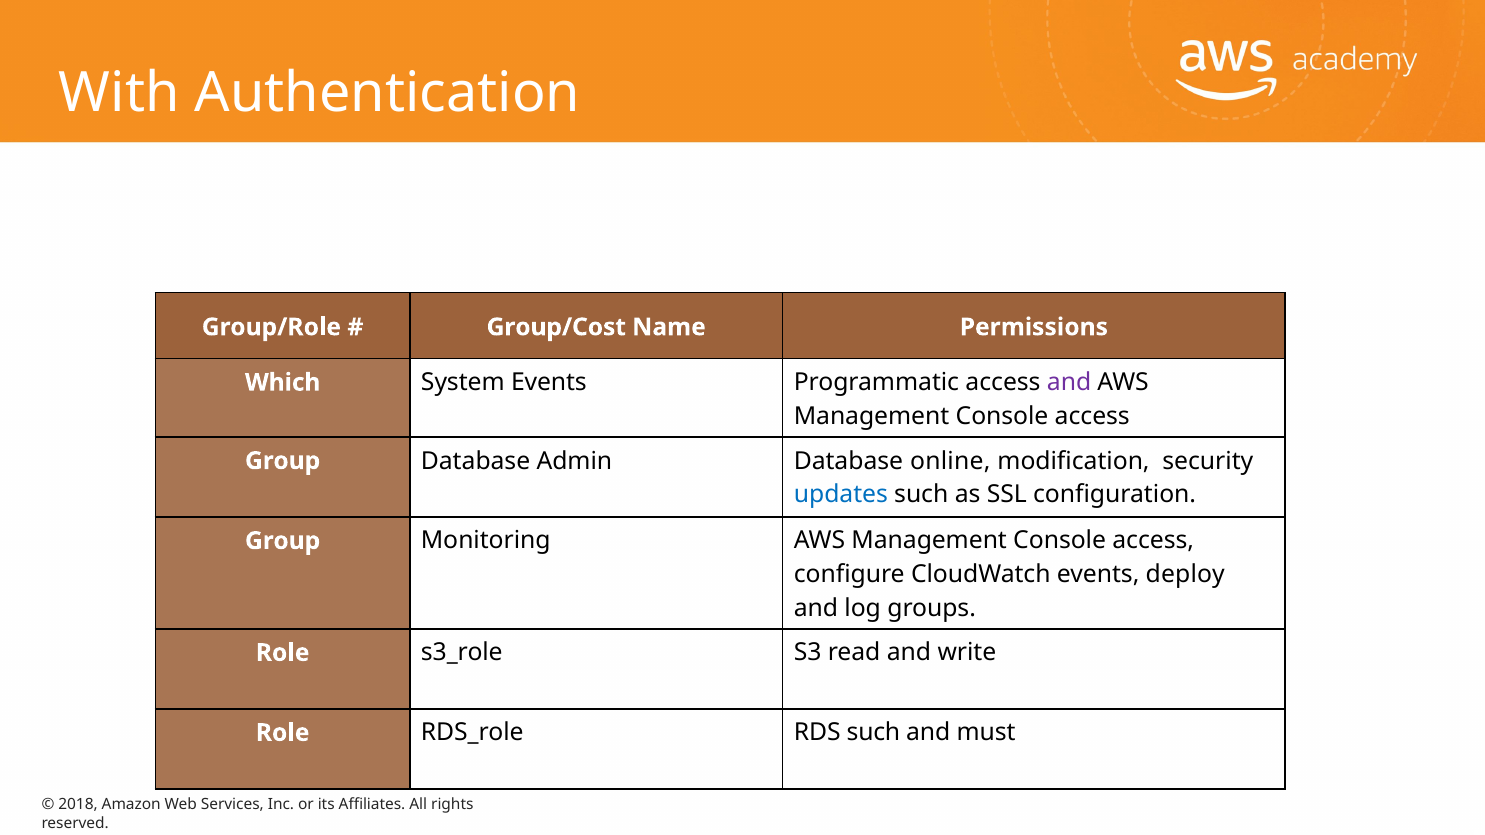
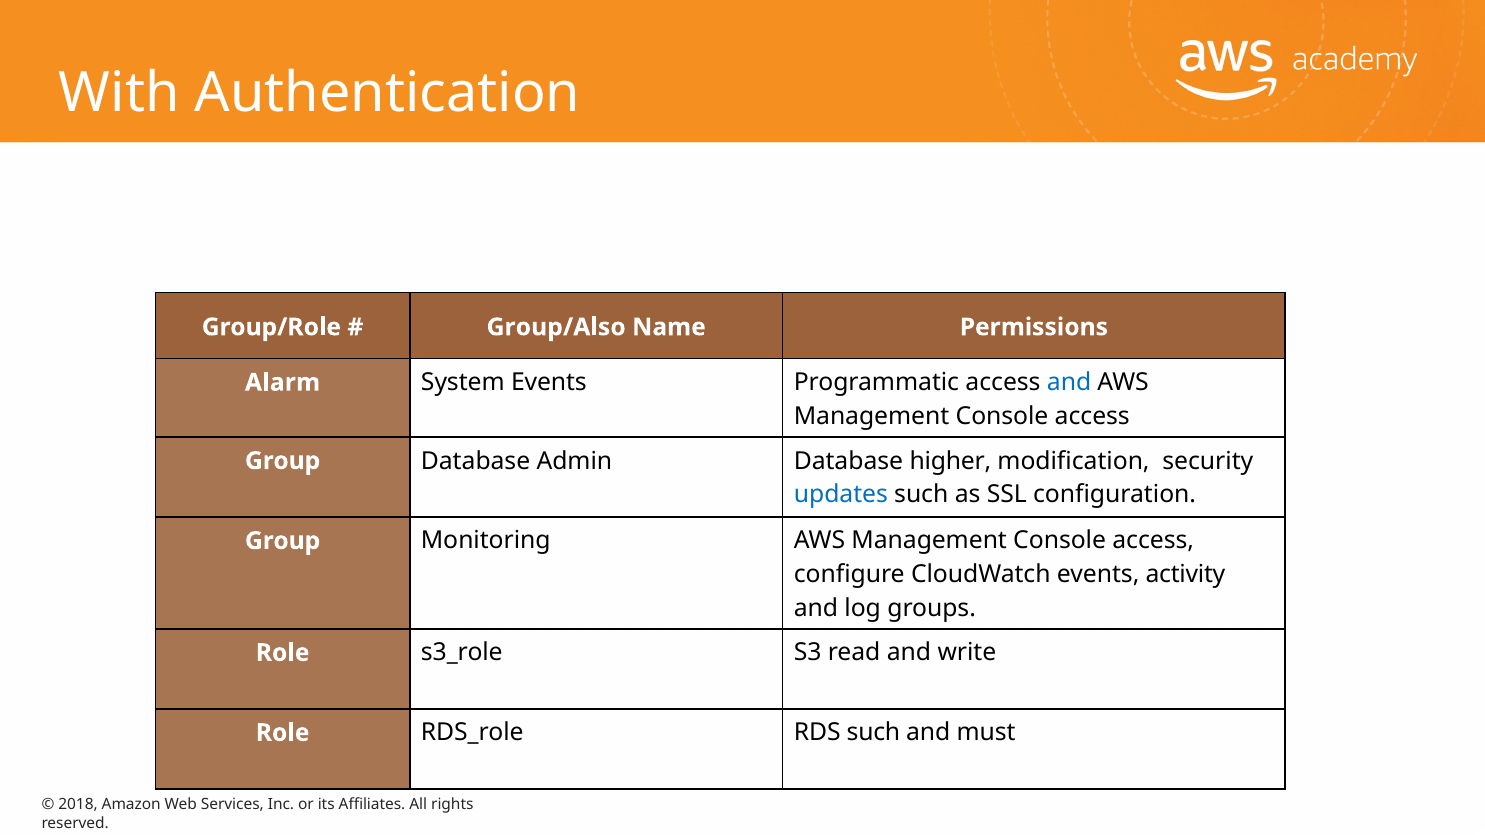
Group/Cost: Group/Cost -> Group/Also
Which: Which -> Alarm
and at (1069, 383) colour: purple -> blue
online: online -> higher
deploy: deploy -> activity
